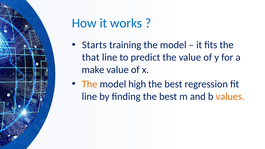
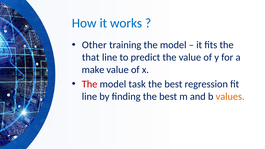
Starts: Starts -> Other
The at (90, 84) colour: orange -> red
high: high -> task
